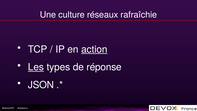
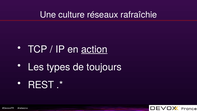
Les underline: present -> none
réponse: réponse -> toujours
JSON: JSON -> REST
